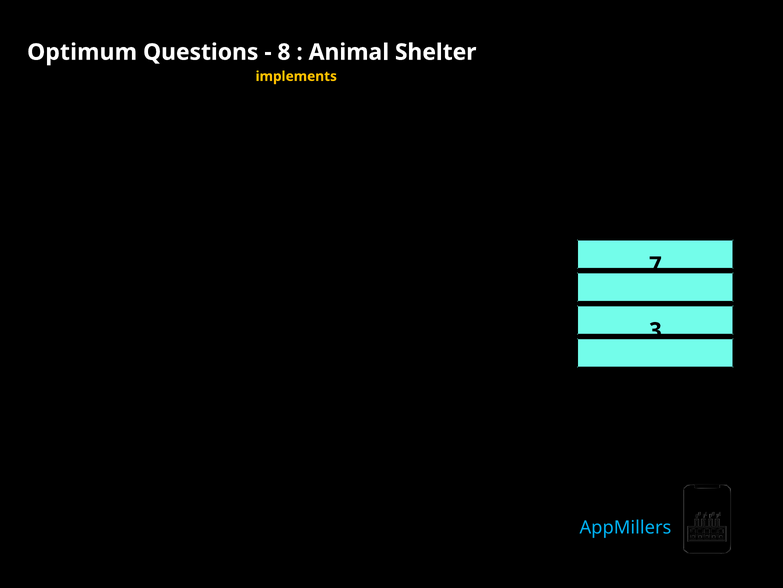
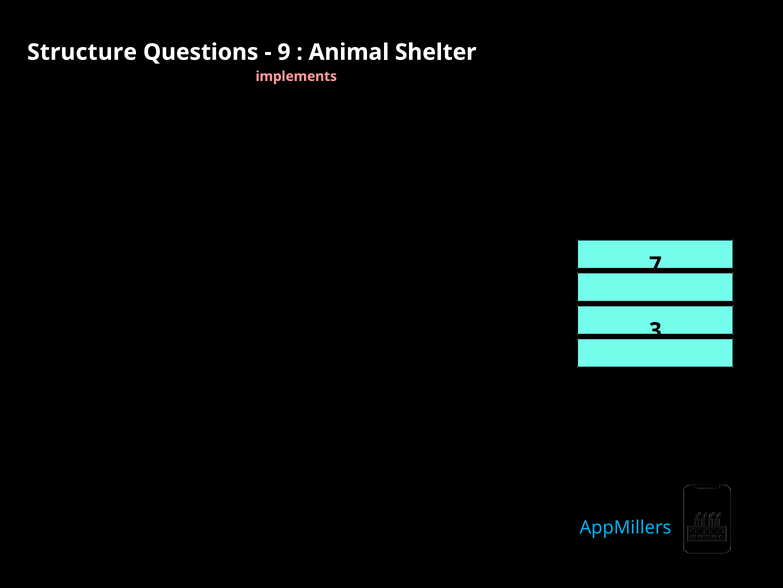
Optimum: Optimum -> Structure
8: 8 -> 9
implements colour: yellow -> pink
